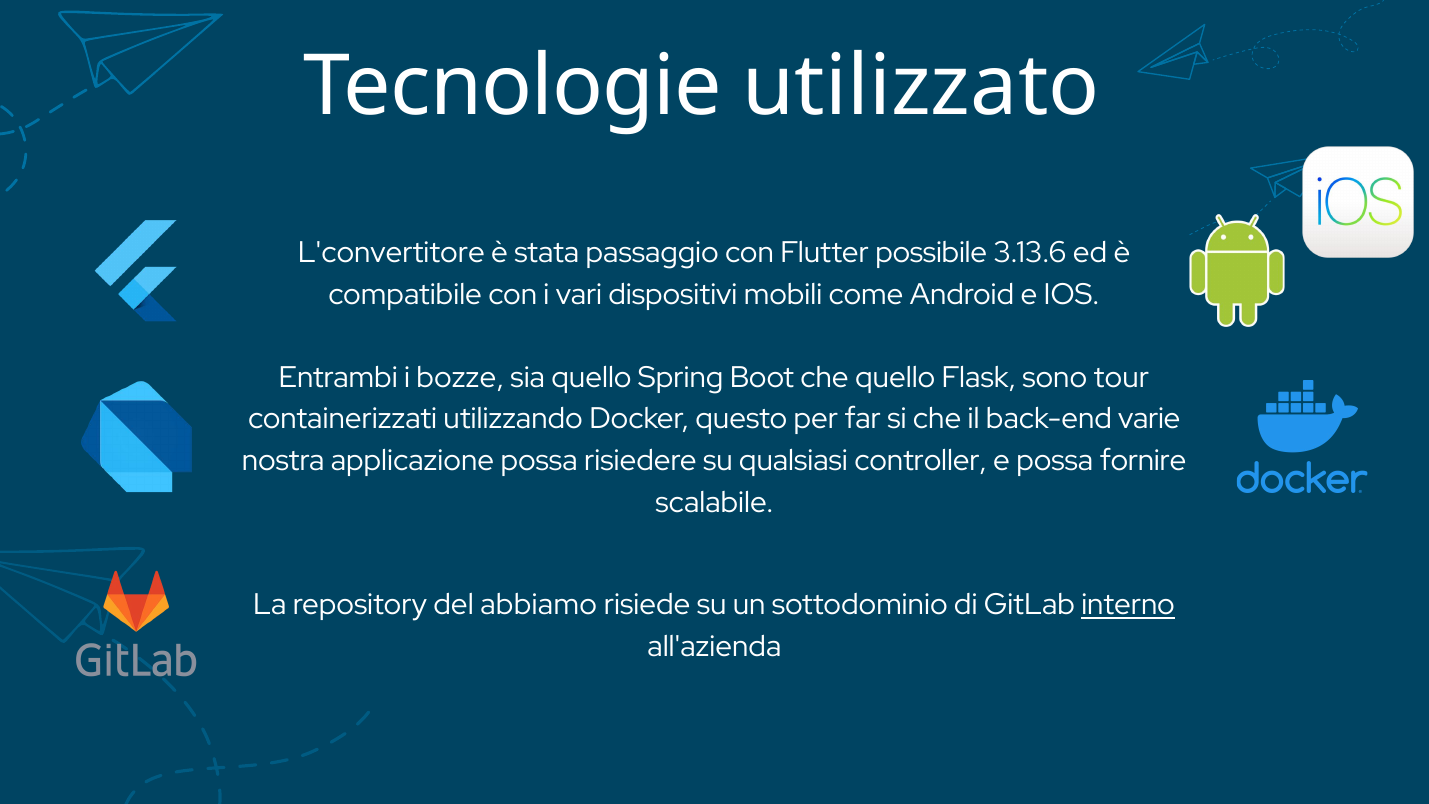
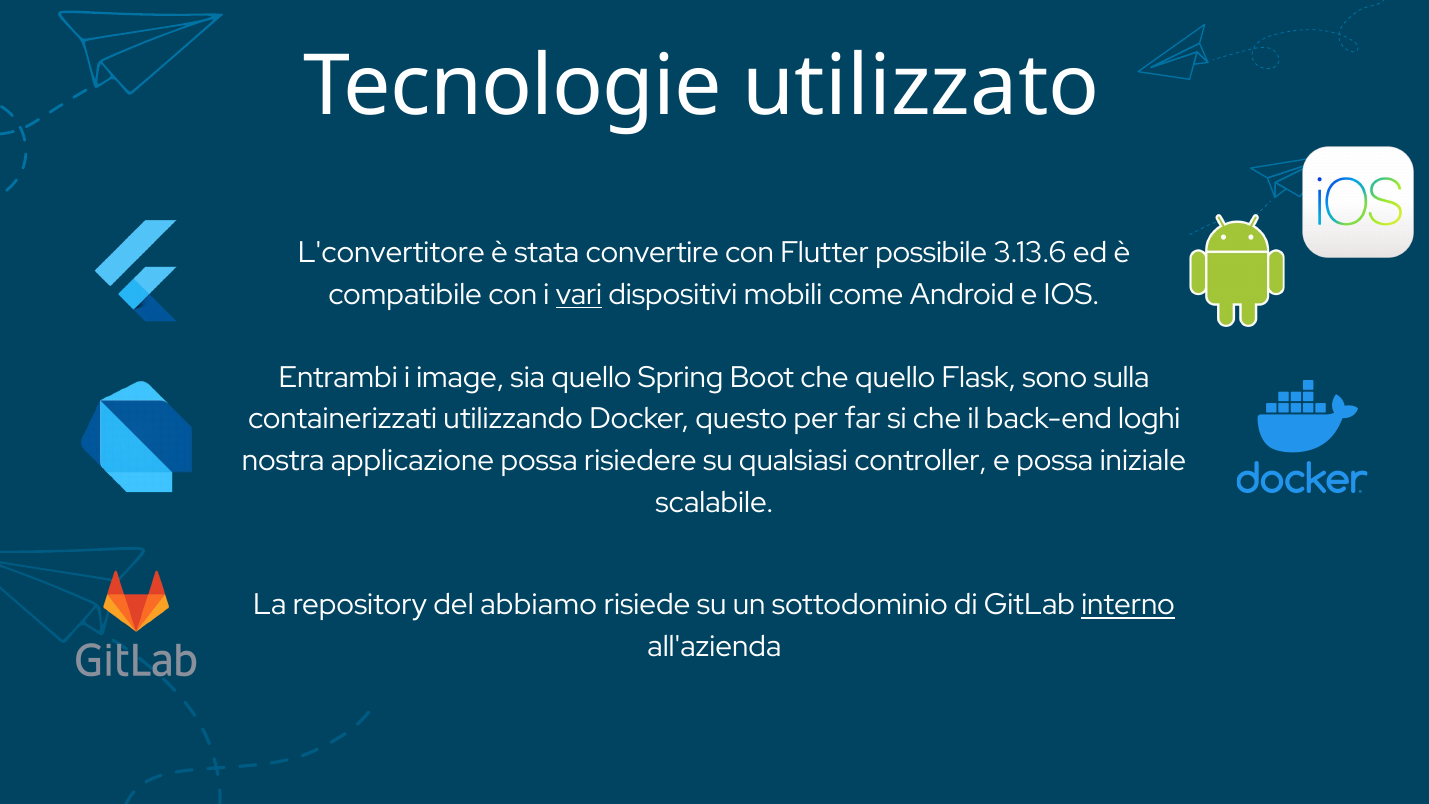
passaggio: passaggio -> convertire
vari underline: none -> present
bozze: bozze -> image
tour: tour -> sulla
varie: varie -> loghi
fornire: fornire -> iniziale
